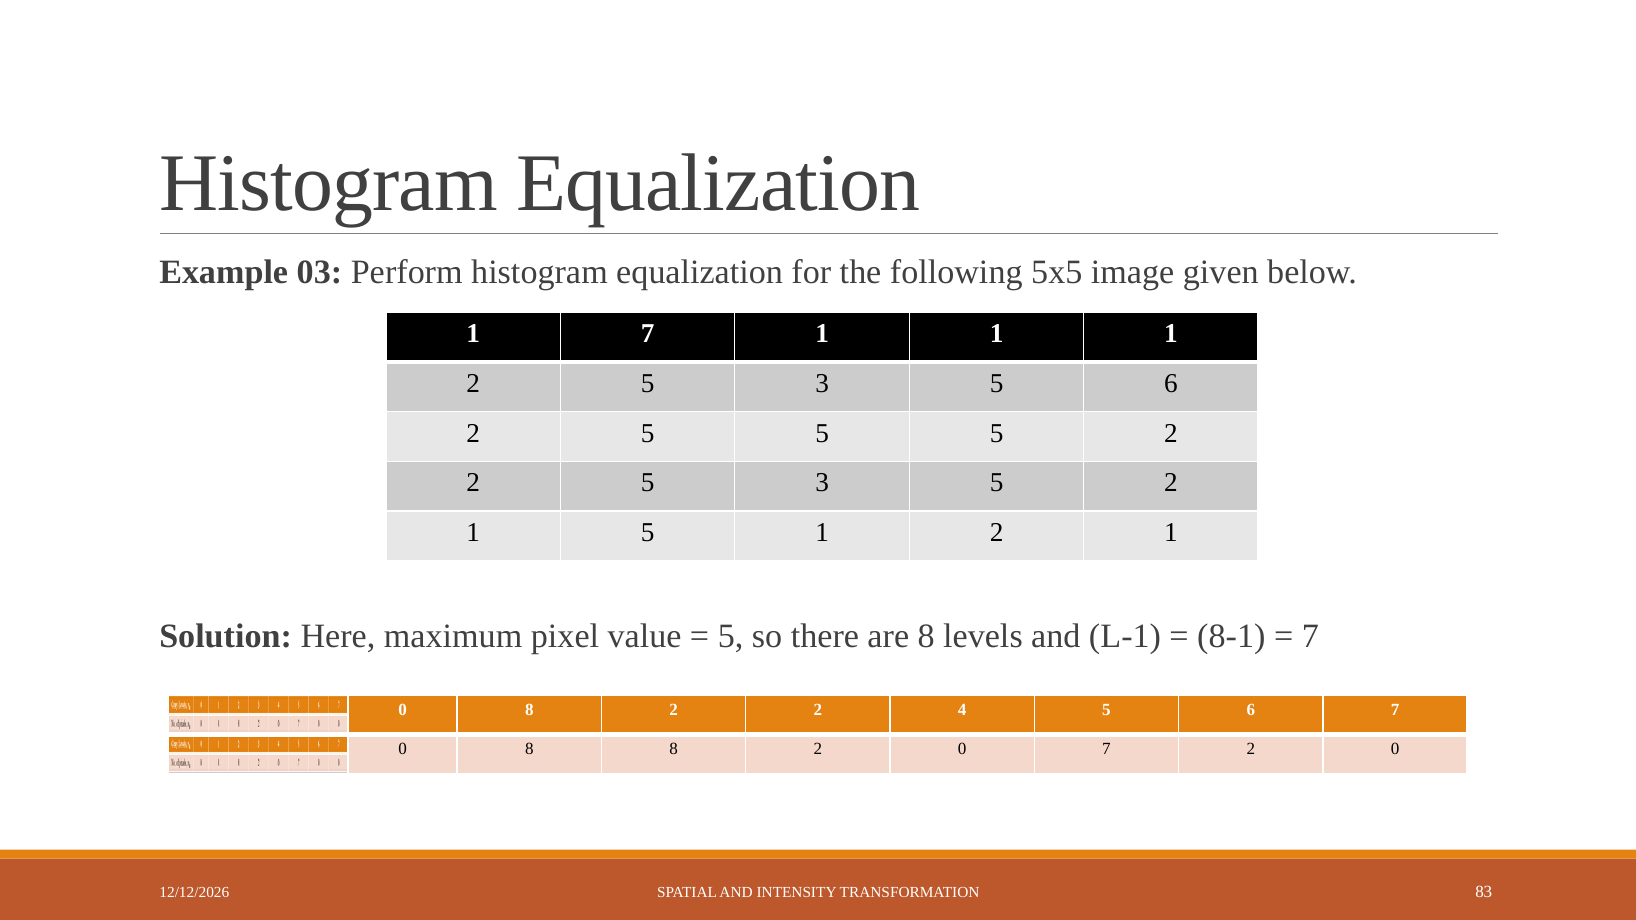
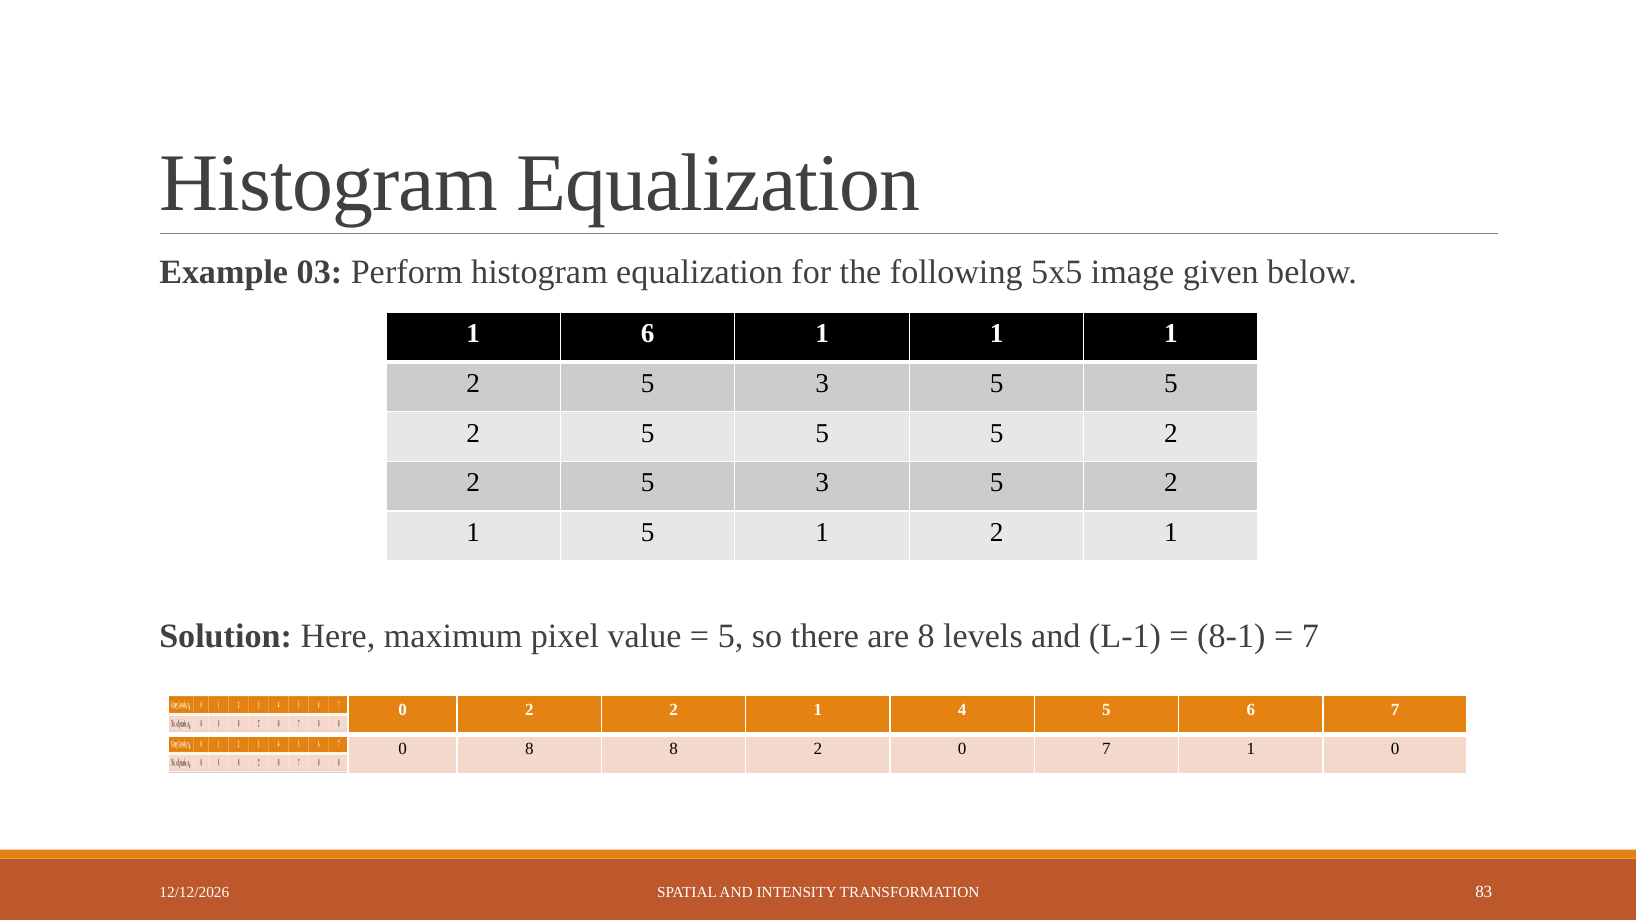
1 7: 7 -> 6
3 5 6: 6 -> 5
8 at (529, 710): 8 -> 2
2 at (818, 710): 2 -> 1
7 2: 2 -> 1
